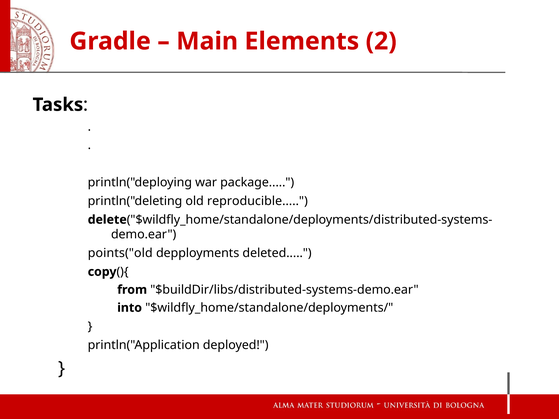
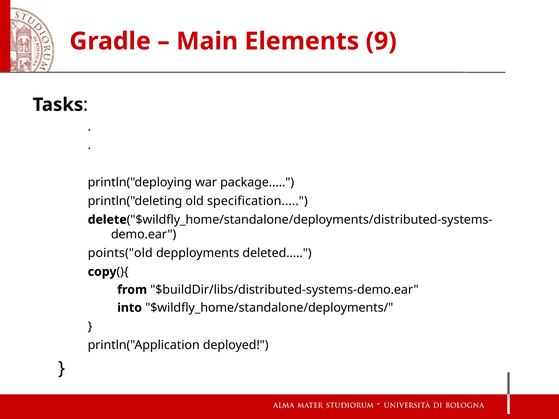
2: 2 -> 9
reproducible: reproducible -> specification
